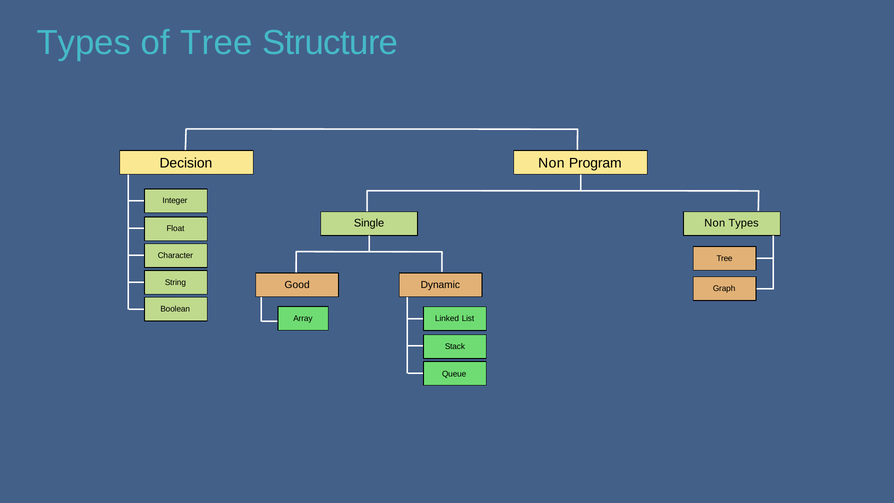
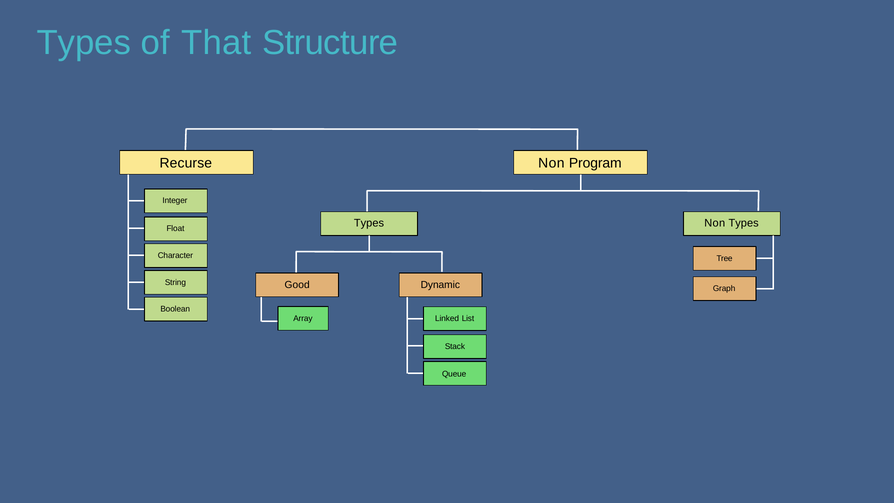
of Tree: Tree -> That
Decision: Decision -> Recurse
Single at (369, 223): Single -> Types
